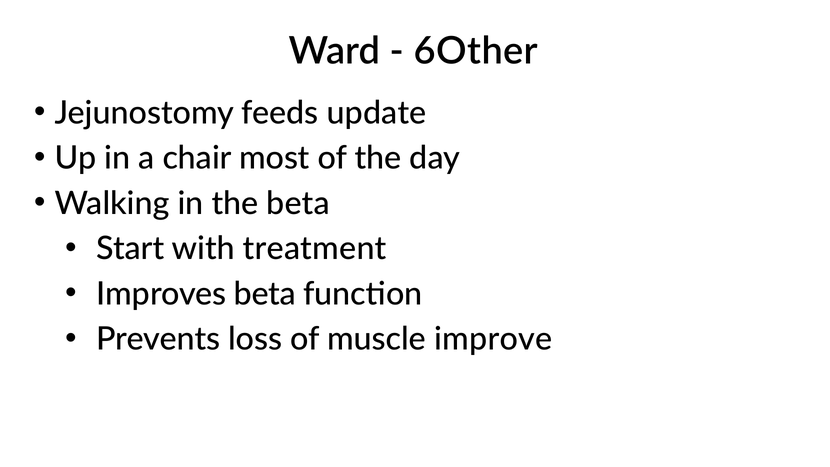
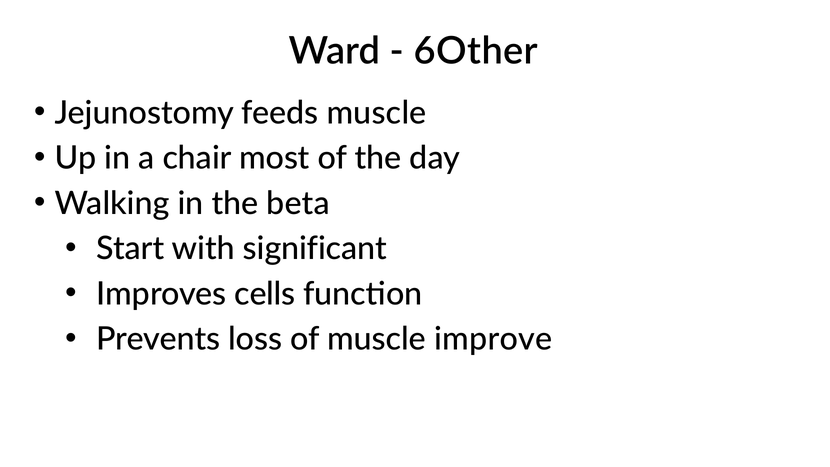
feeds update: update -> muscle
treatment: treatment -> significant
Improves beta: beta -> cells
